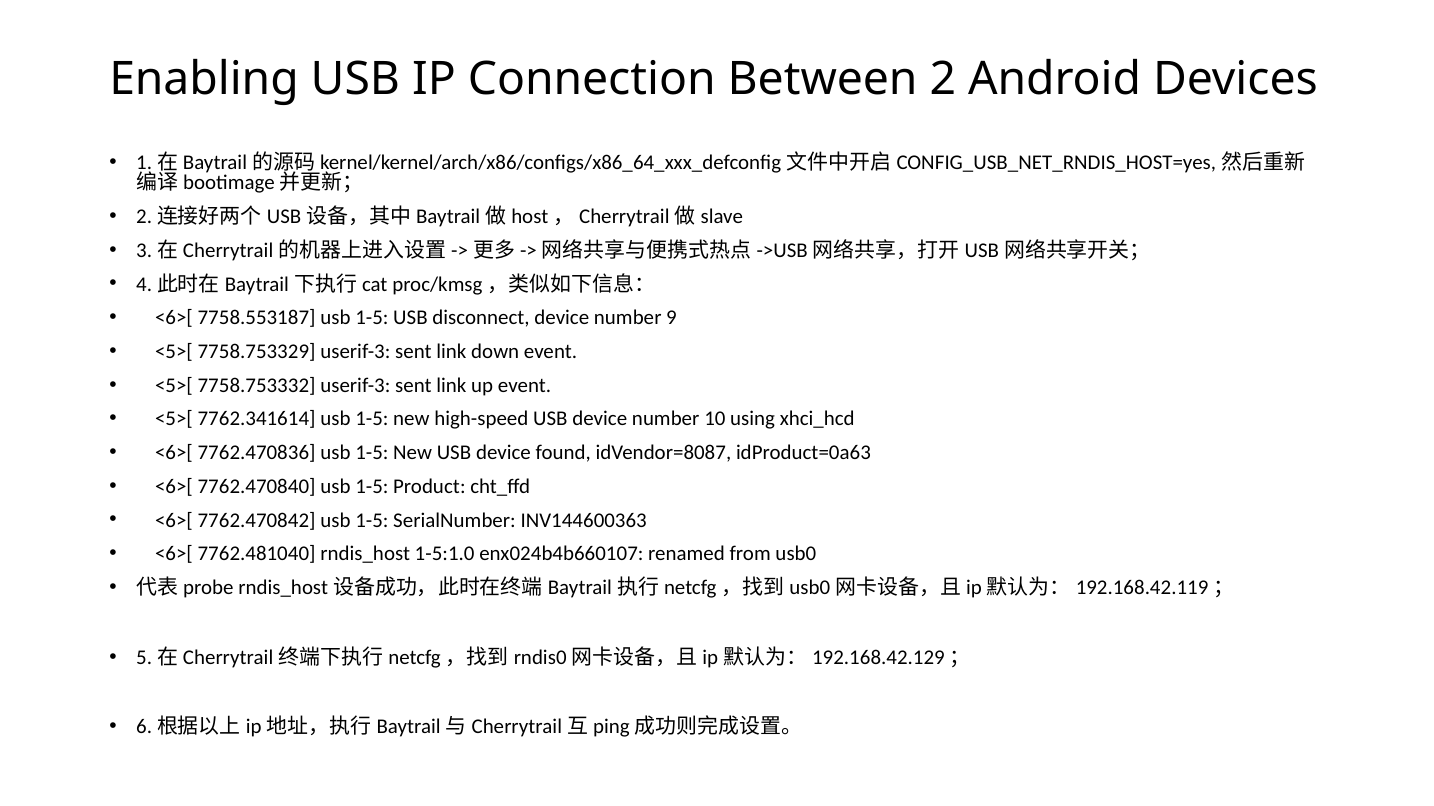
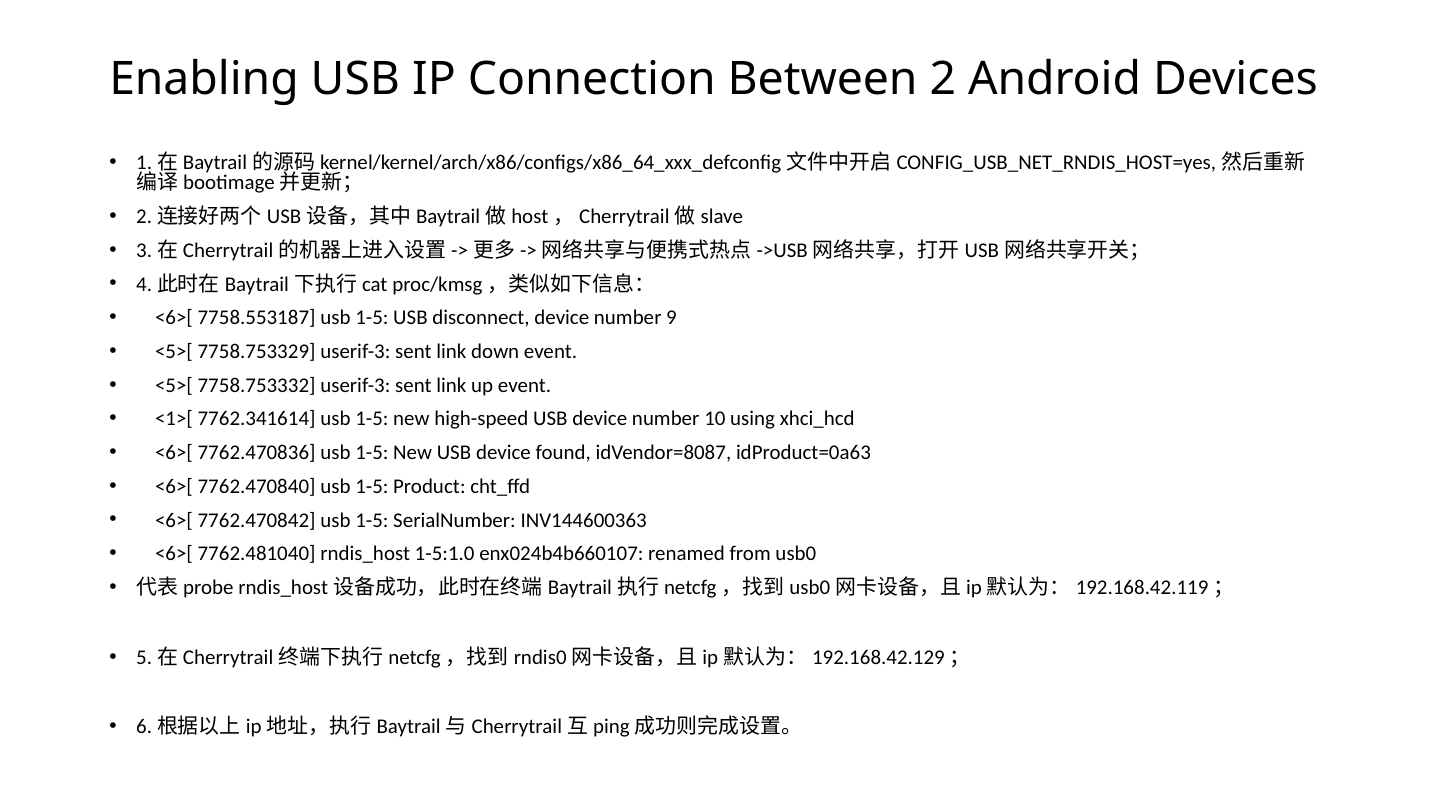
<5>[ at (174, 419): <5>[ -> <1>[
